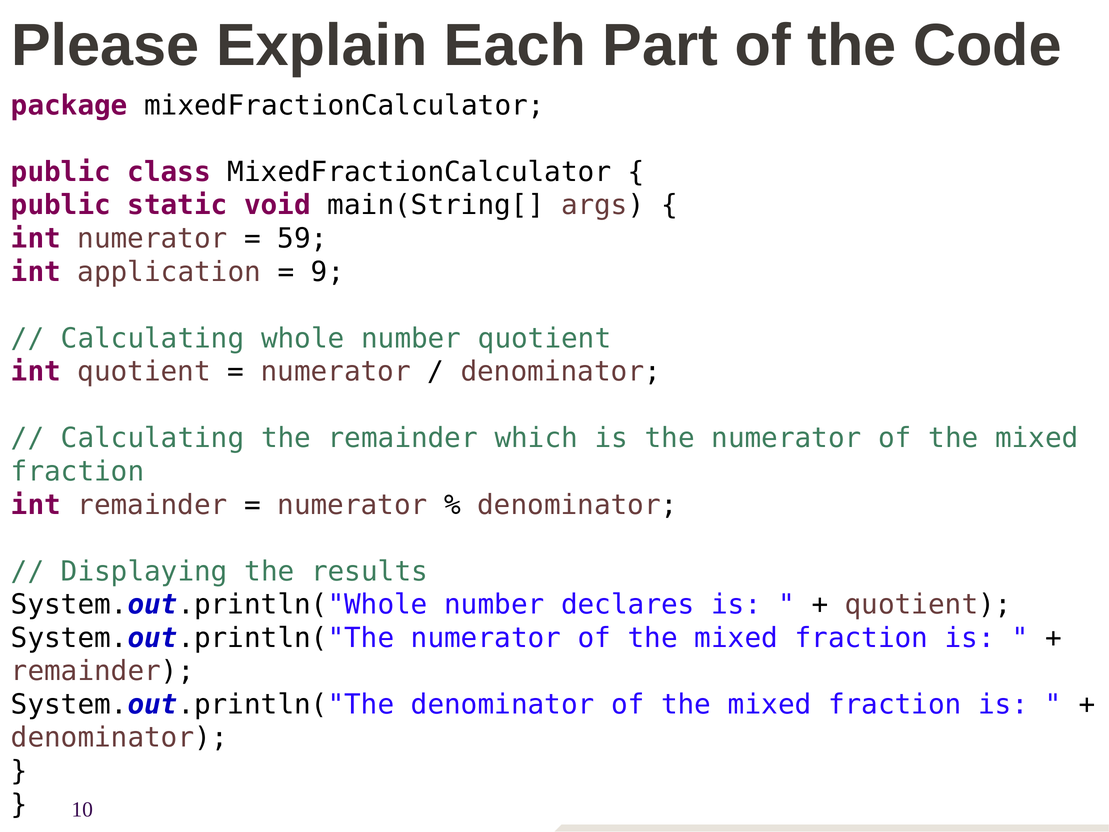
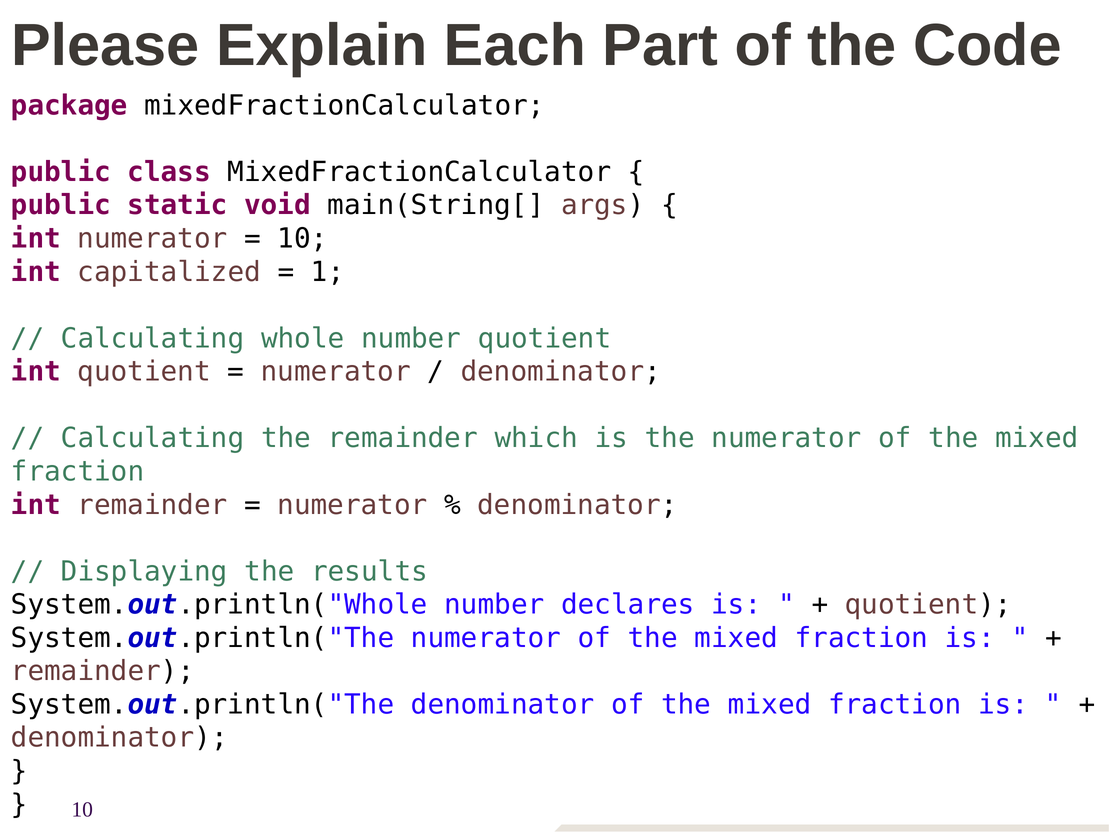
59 at (302, 239): 59 -> 10
application: application -> capitalized
9: 9 -> 1
